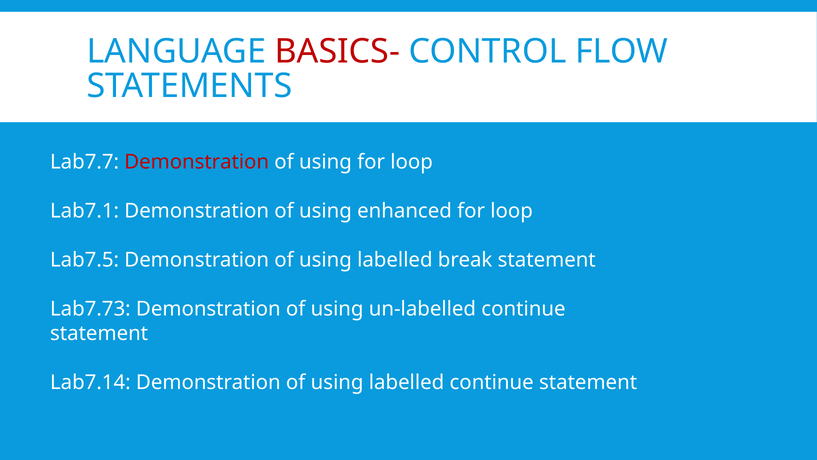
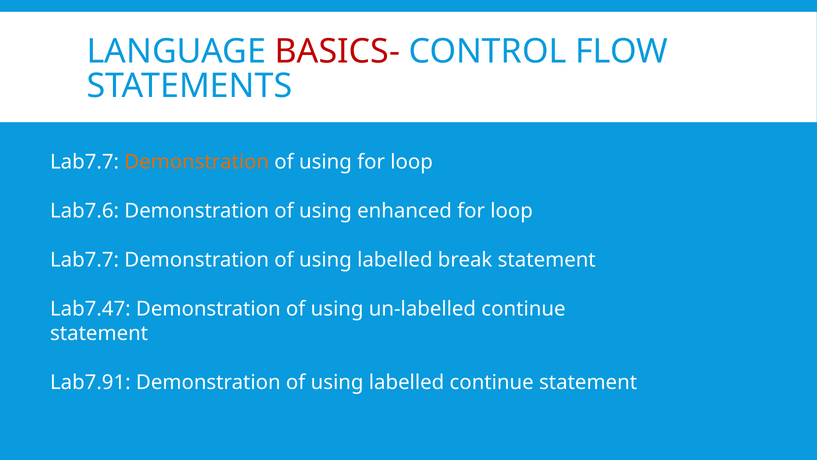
Demonstration at (197, 162) colour: red -> orange
Lab7.1: Lab7.1 -> Lab7.6
Lab7.5 at (85, 260): Lab7.5 -> Lab7.7
Lab7.73: Lab7.73 -> Lab7.47
Lab7.14: Lab7.14 -> Lab7.91
